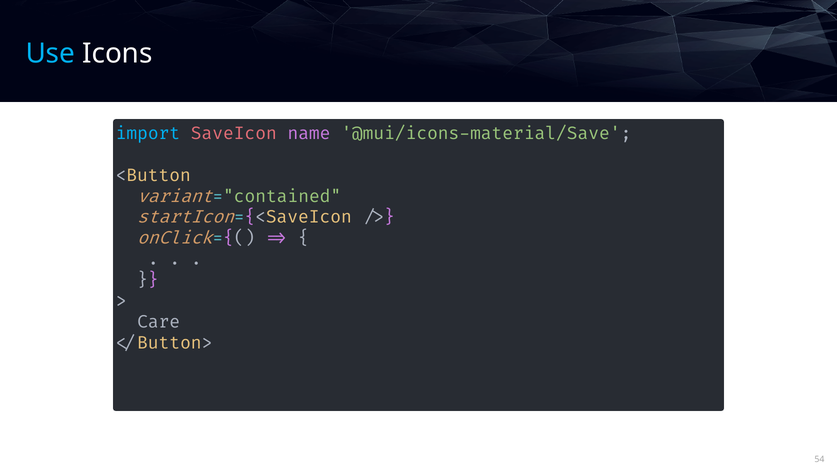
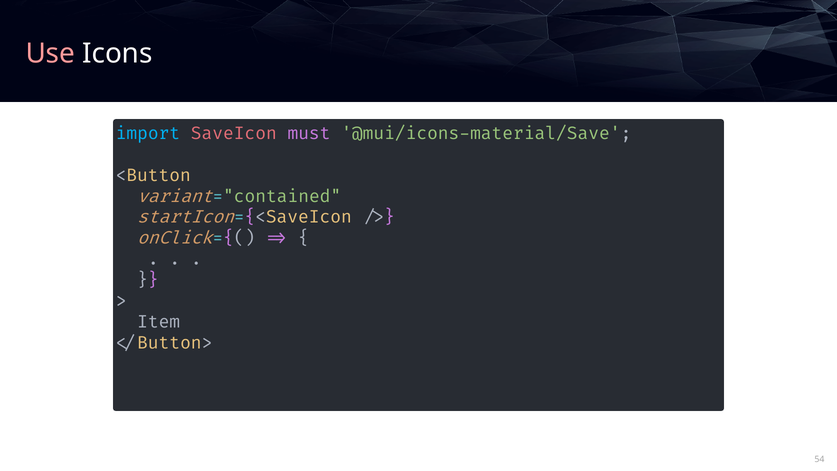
Use colour: light blue -> pink
name: name -> must
Care: Care -> Item
